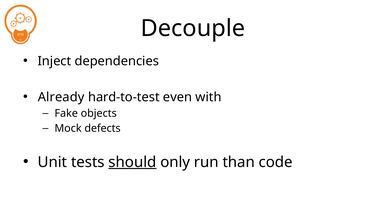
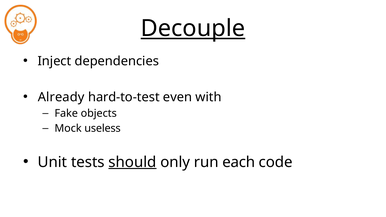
Decouple underline: none -> present
defects: defects -> useless
than: than -> each
